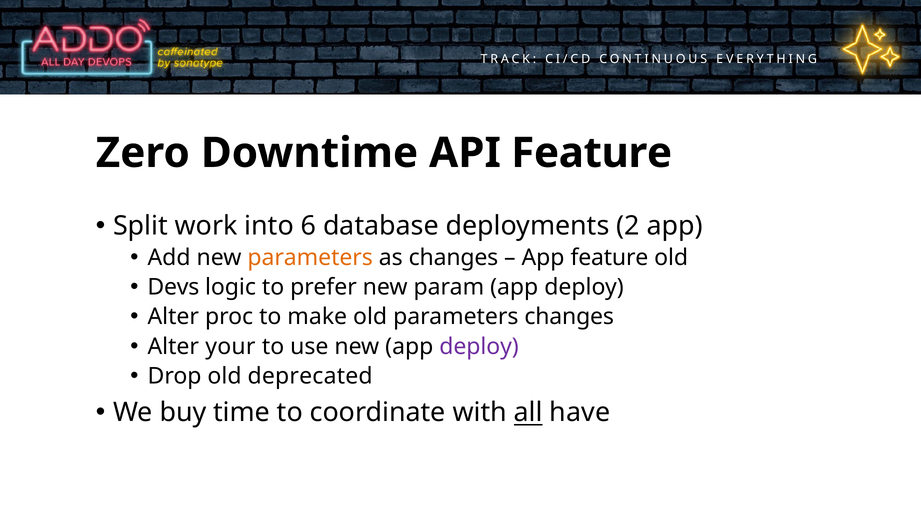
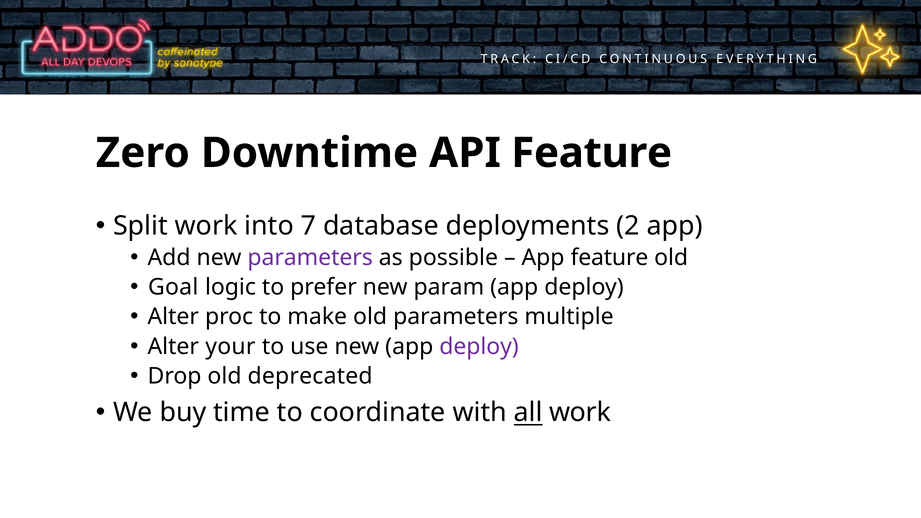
6: 6 -> 7
parameters at (310, 258) colour: orange -> purple
as changes: changes -> possible
Devs: Devs -> Goal
parameters changes: changes -> multiple
all have: have -> work
